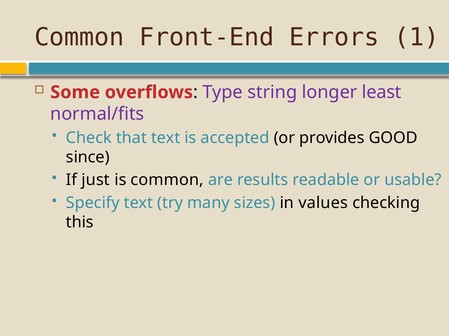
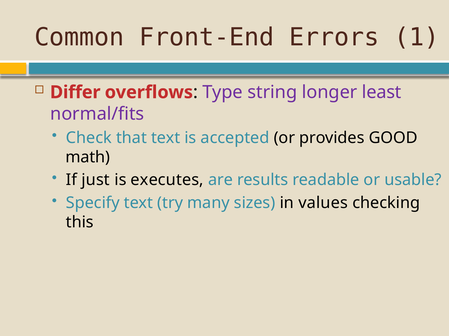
Some: Some -> Differ
since: since -> math
is common: common -> executes
